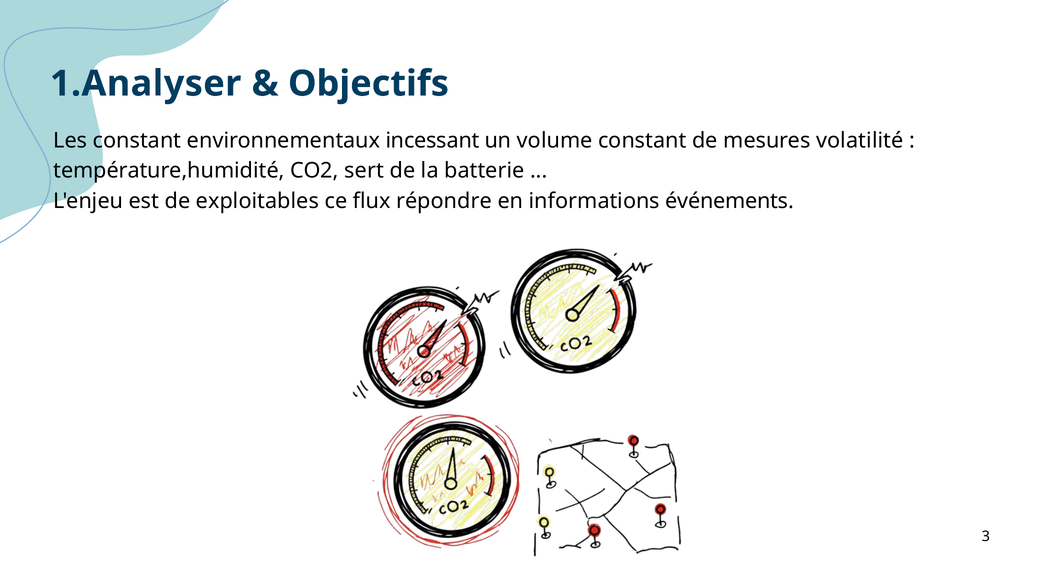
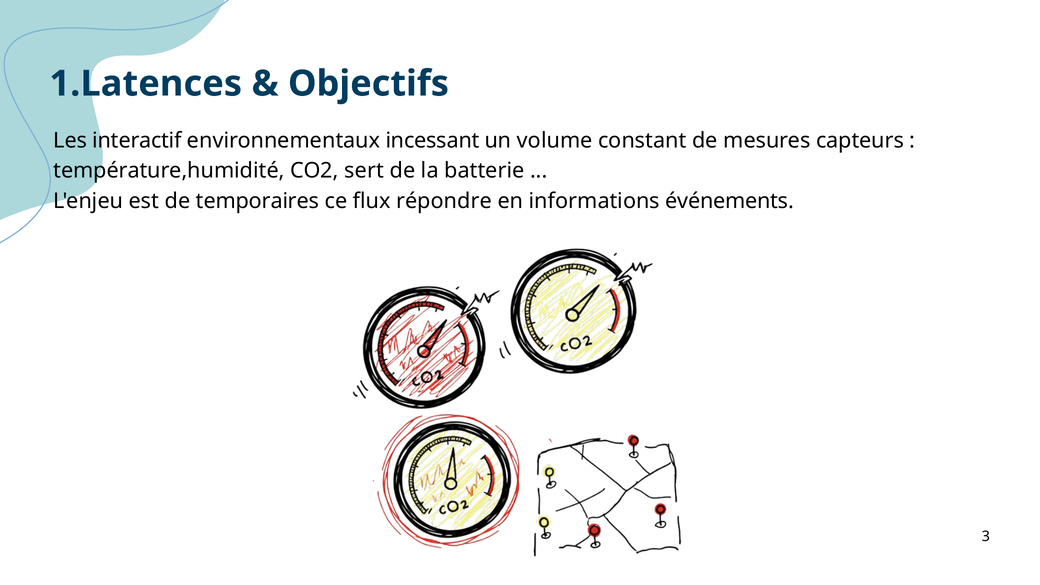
1.Analyser: 1.Analyser -> 1.Latences
Les constant: constant -> interactif
volatilité: volatilité -> capteurs
exploitables: exploitables -> temporaires
